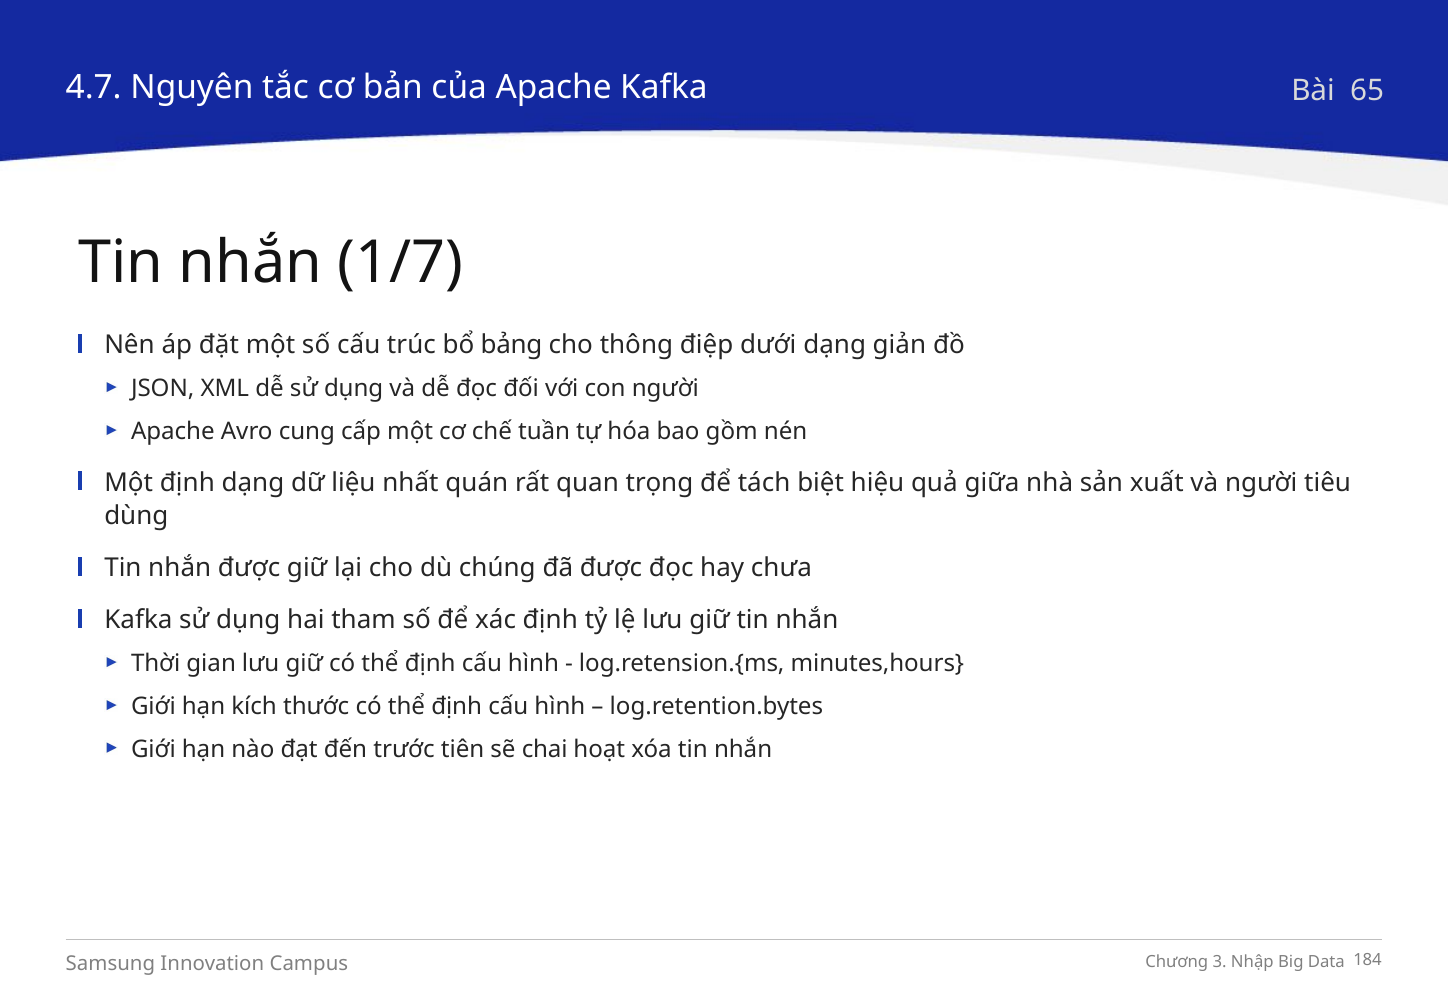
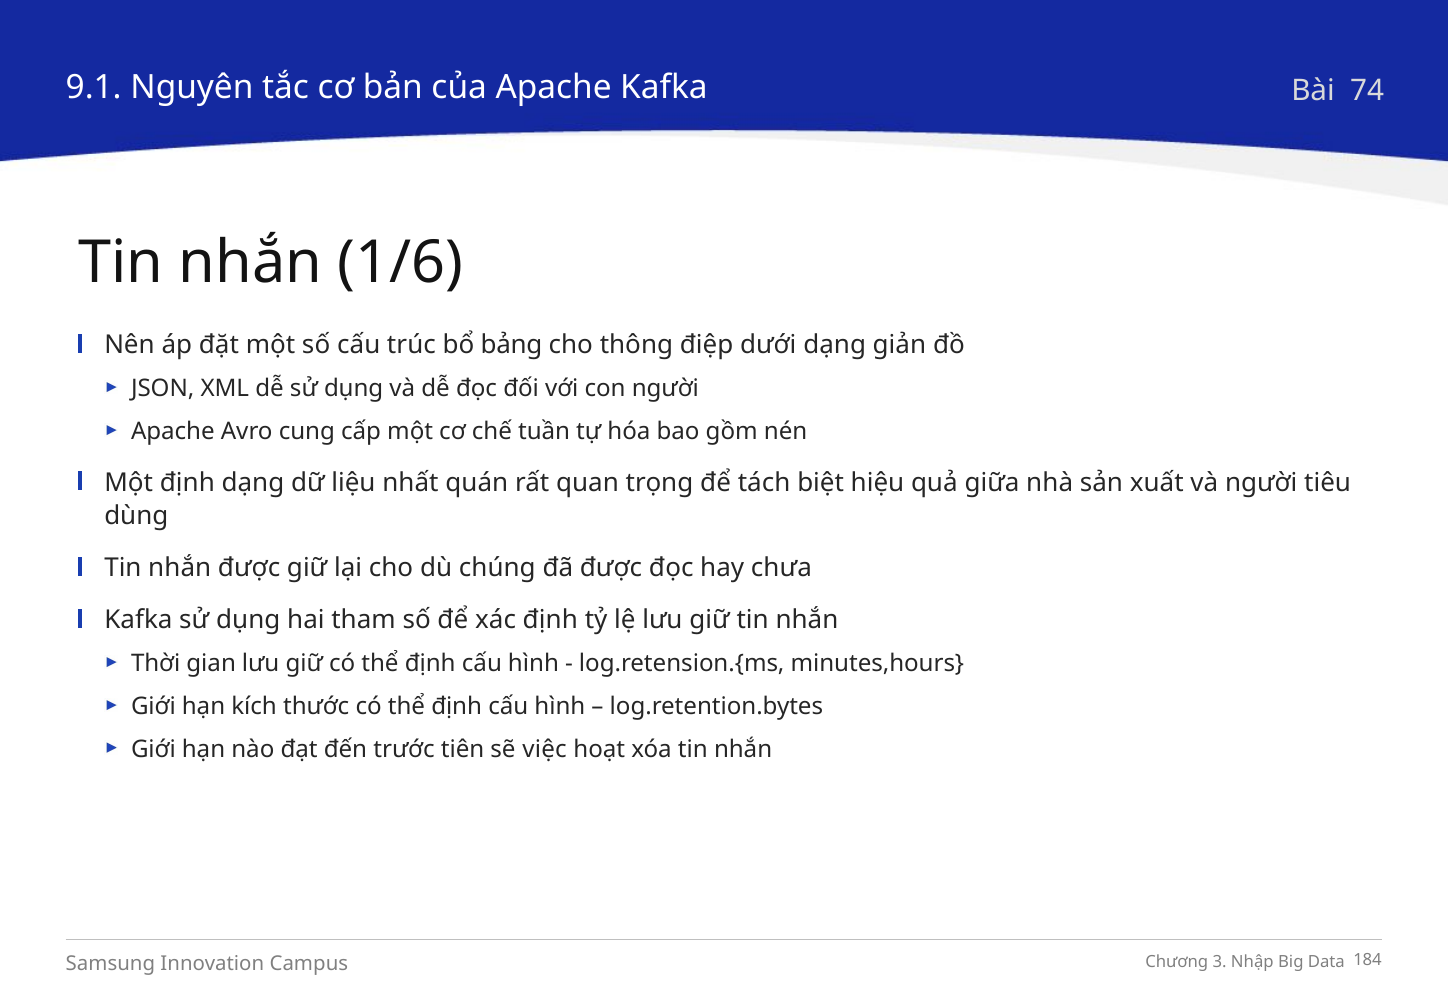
4.7: 4.7 -> 9.1
65: 65 -> 74
1/7: 1/7 -> 1/6
chai: chai -> việc
